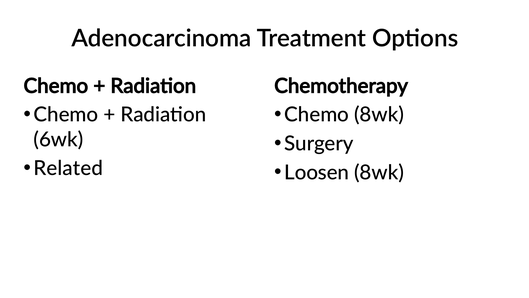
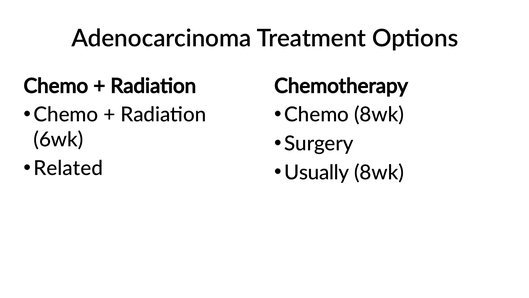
Loosen: Loosen -> Usually
